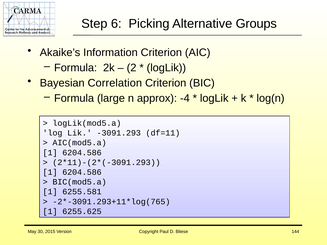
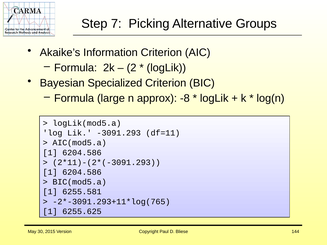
6: 6 -> 7
Correlation: Correlation -> Specialized
-4: -4 -> -8
